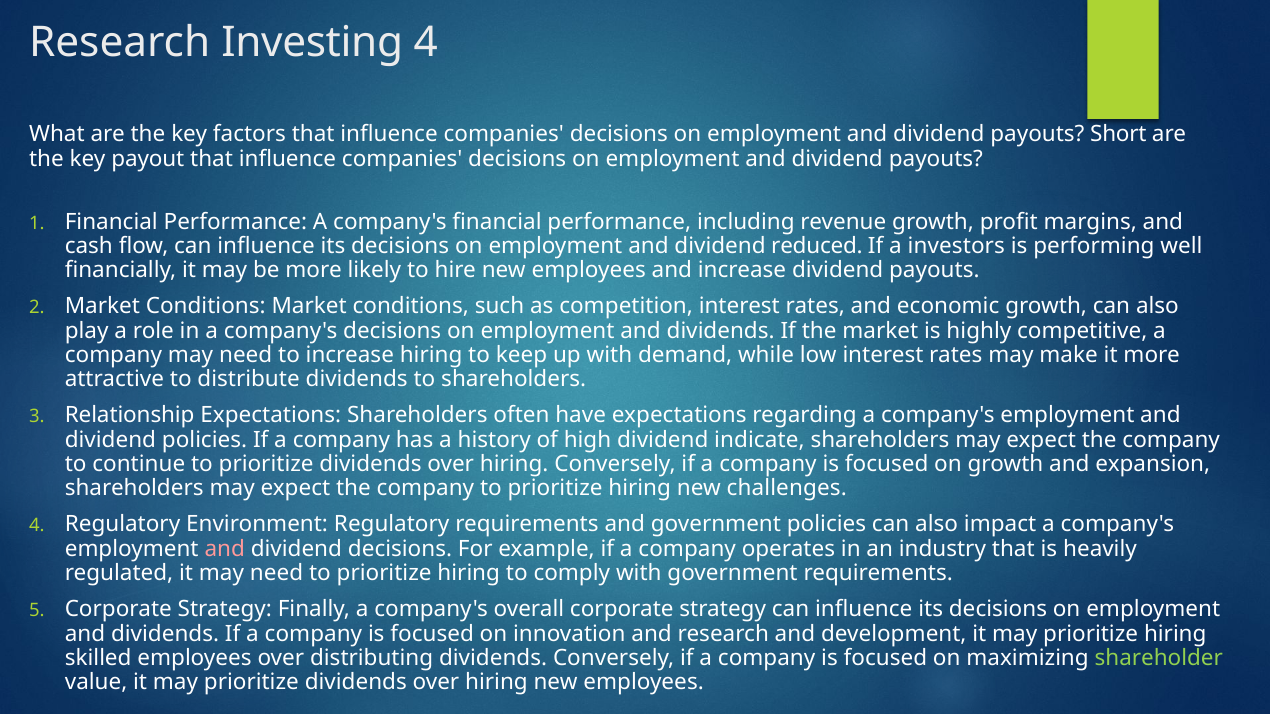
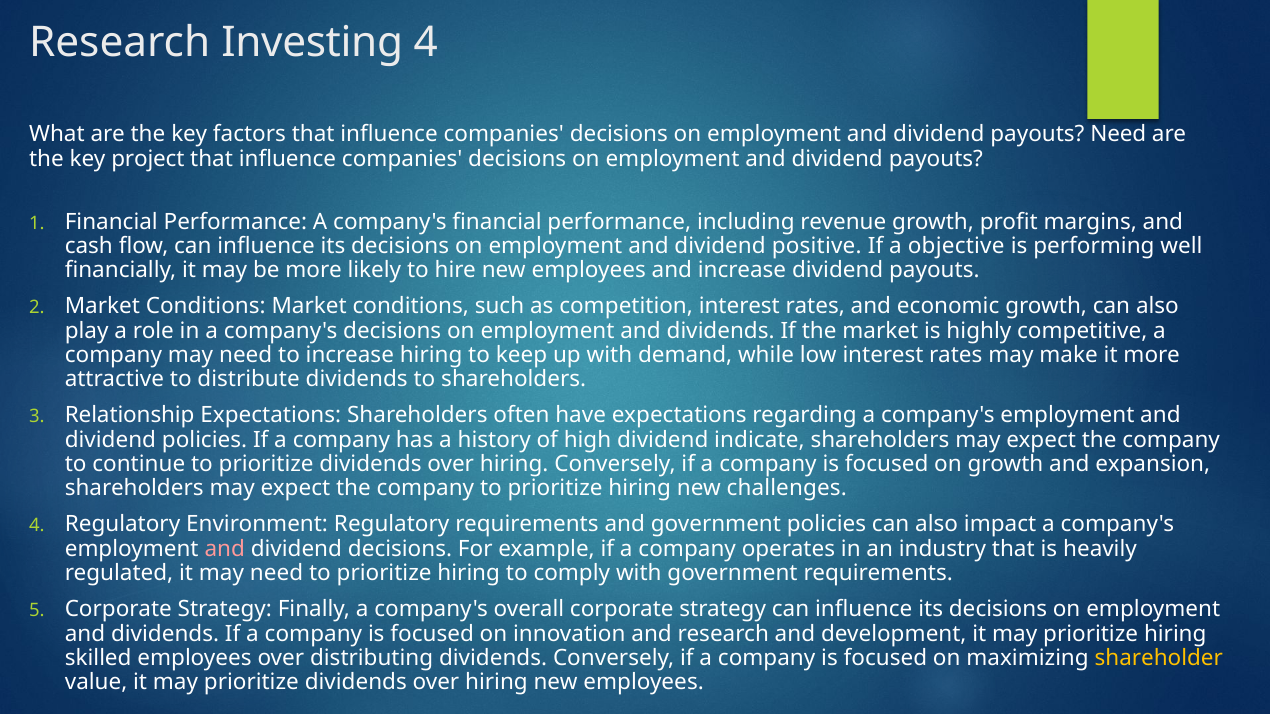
payouts Short: Short -> Need
payout: payout -> project
reduced: reduced -> positive
investors: investors -> objective
shareholder colour: light green -> yellow
